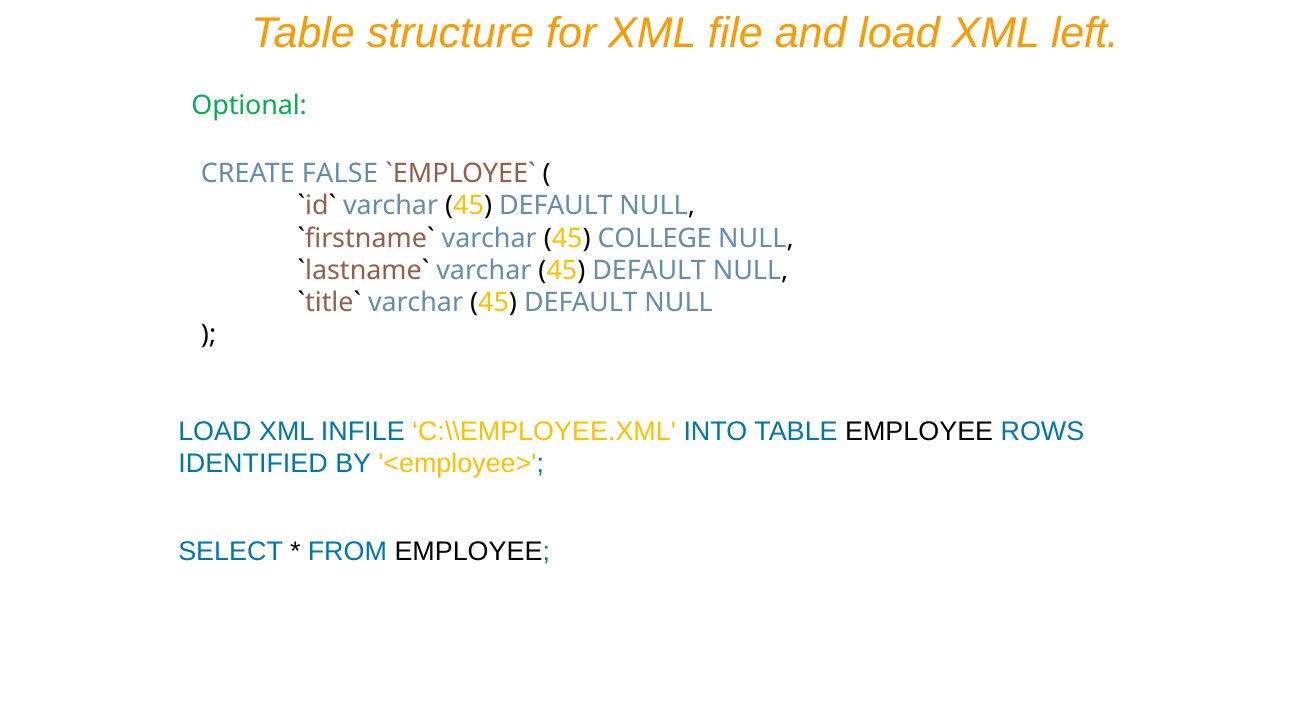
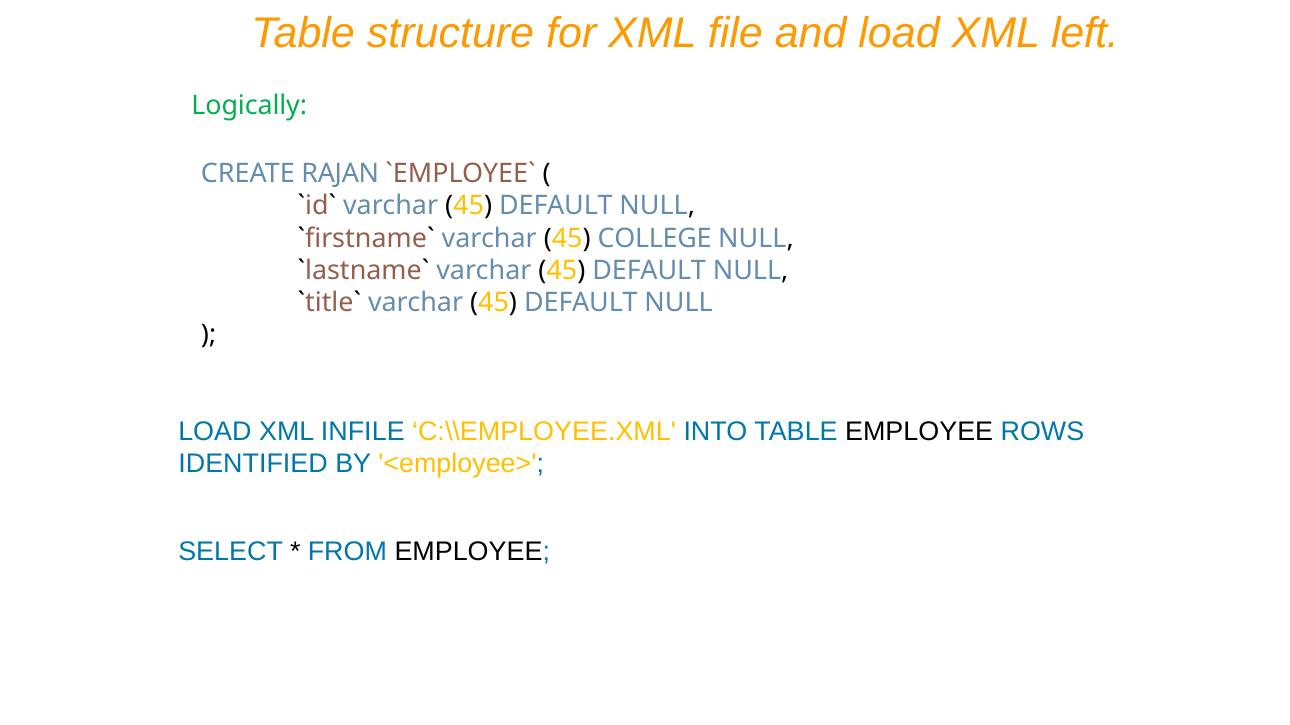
Optional: Optional -> Logically
FALSE: FALSE -> RAJAN
